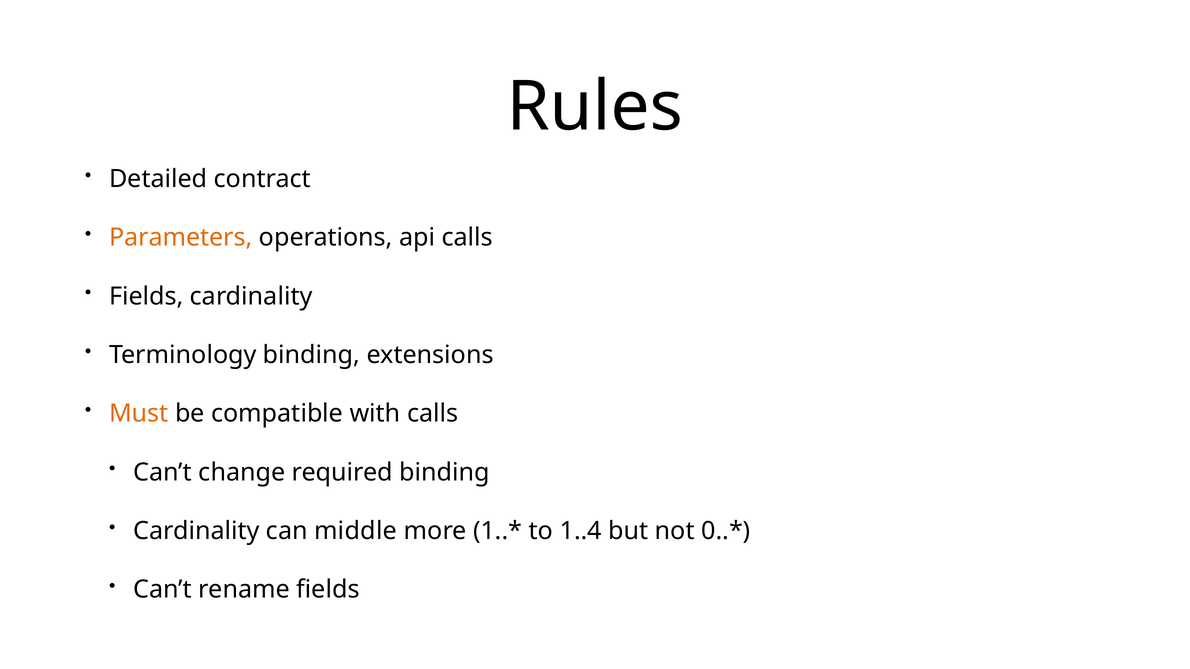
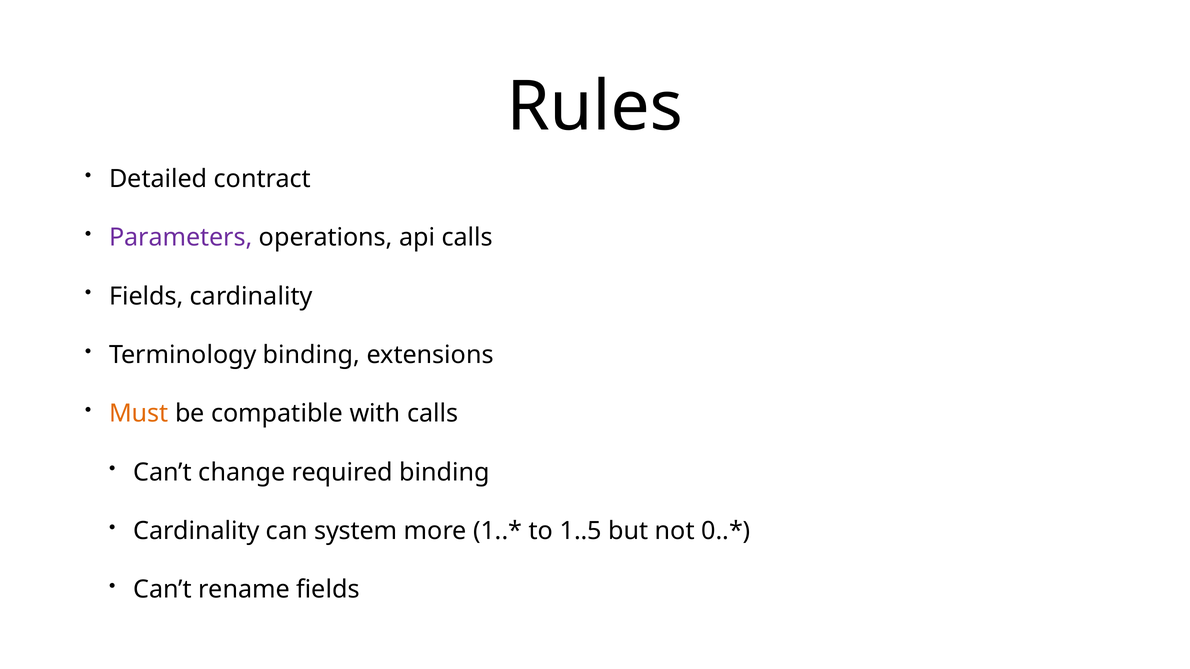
Parameters colour: orange -> purple
middle: middle -> system
1..4: 1..4 -> 1..5
